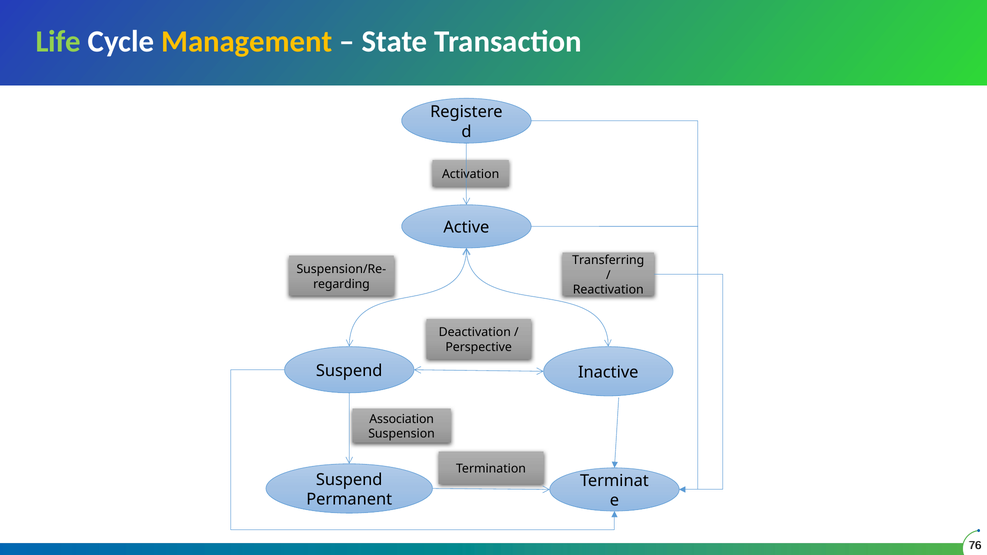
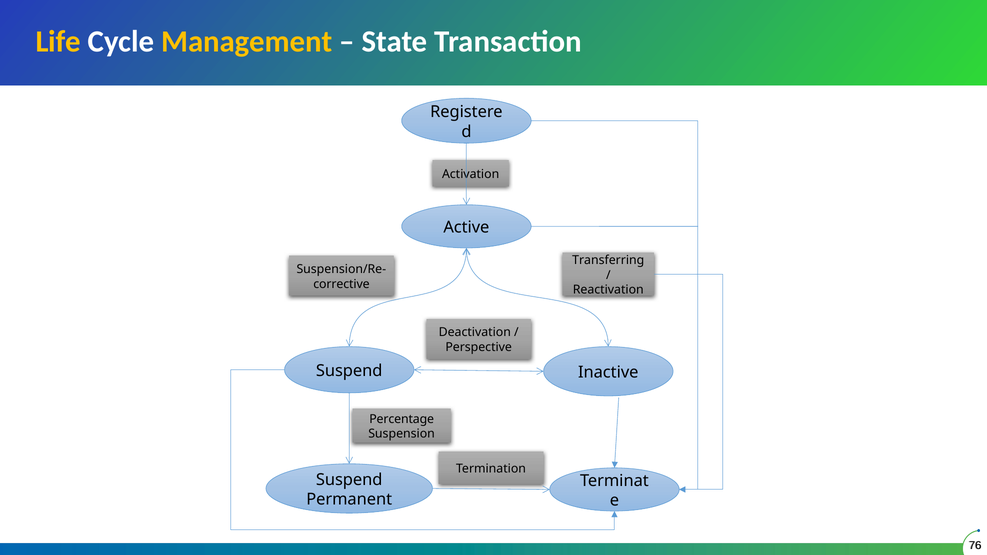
Life colour: light green -> yellow
regarding: regarding -> corrective
Association: Association -> Percentage
